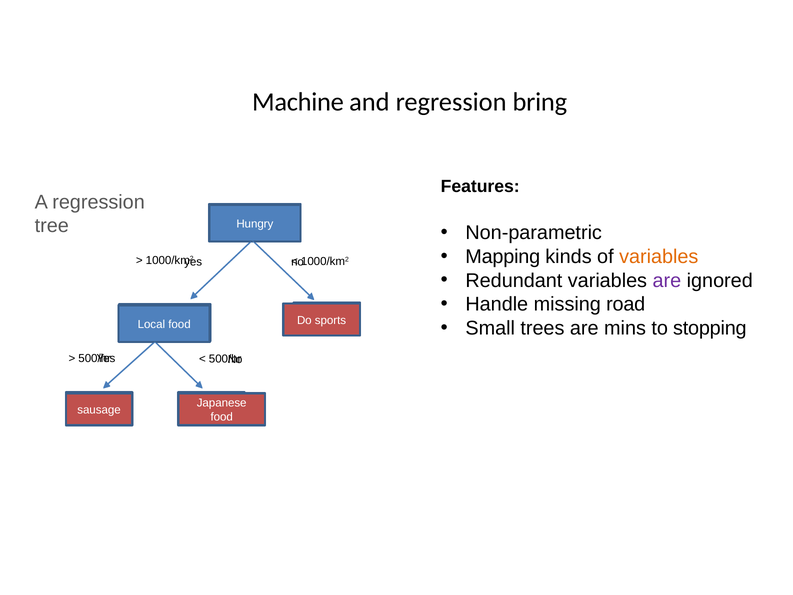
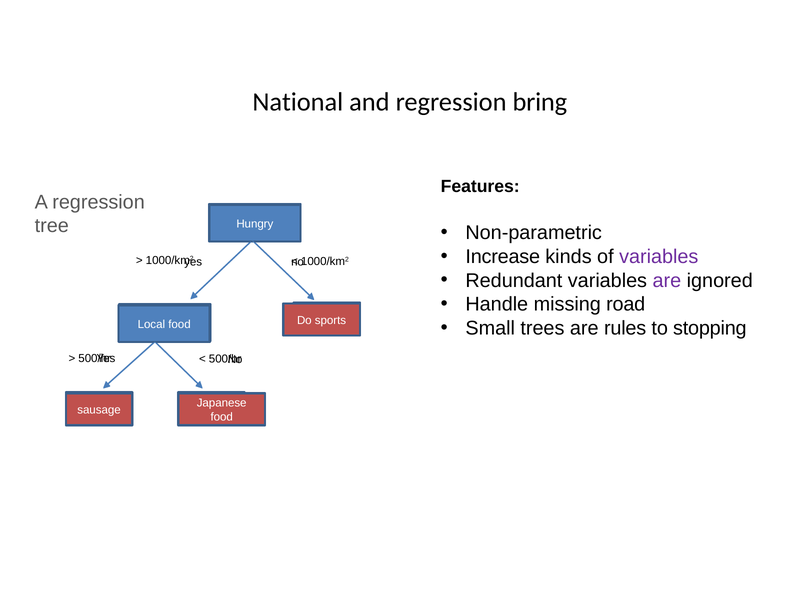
Machine: Machine -> National
Mapping: Mapping -> Increase
variables at (659, 257) colour: orange -> purple
mins: mins -> rules
